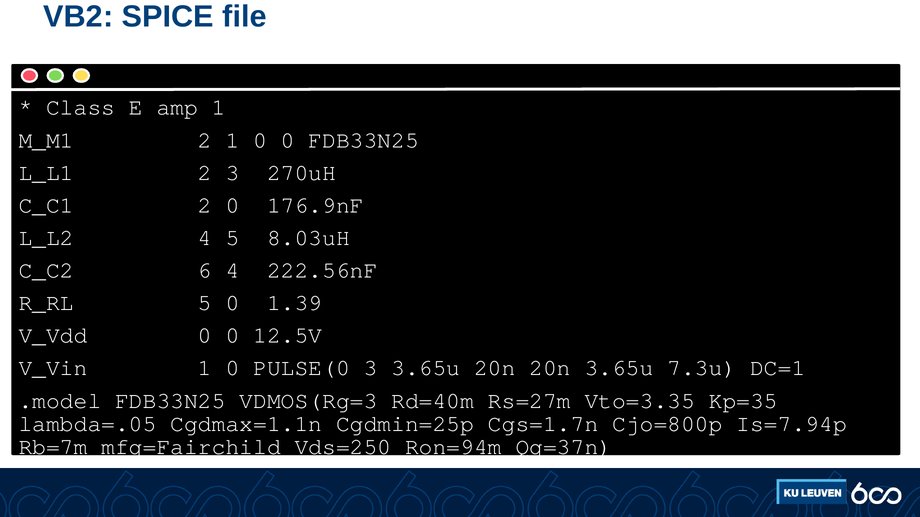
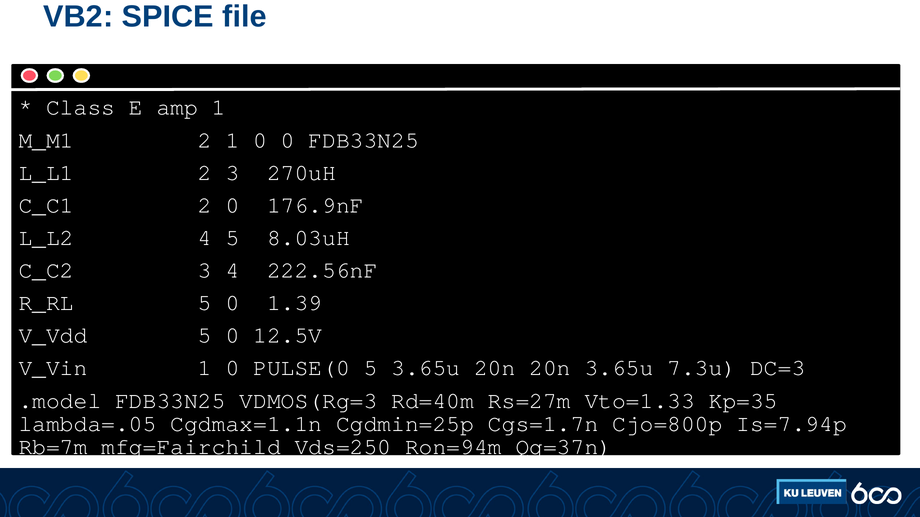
C_C2 6: 6 -> 3
V_Vdd 0: 0 -> 5
PULSE(0 3: 3 -> 5
DC=1: DC=1 -> DC=3
Vto=3.35: Vto=3.35 -> Vto=1.33
